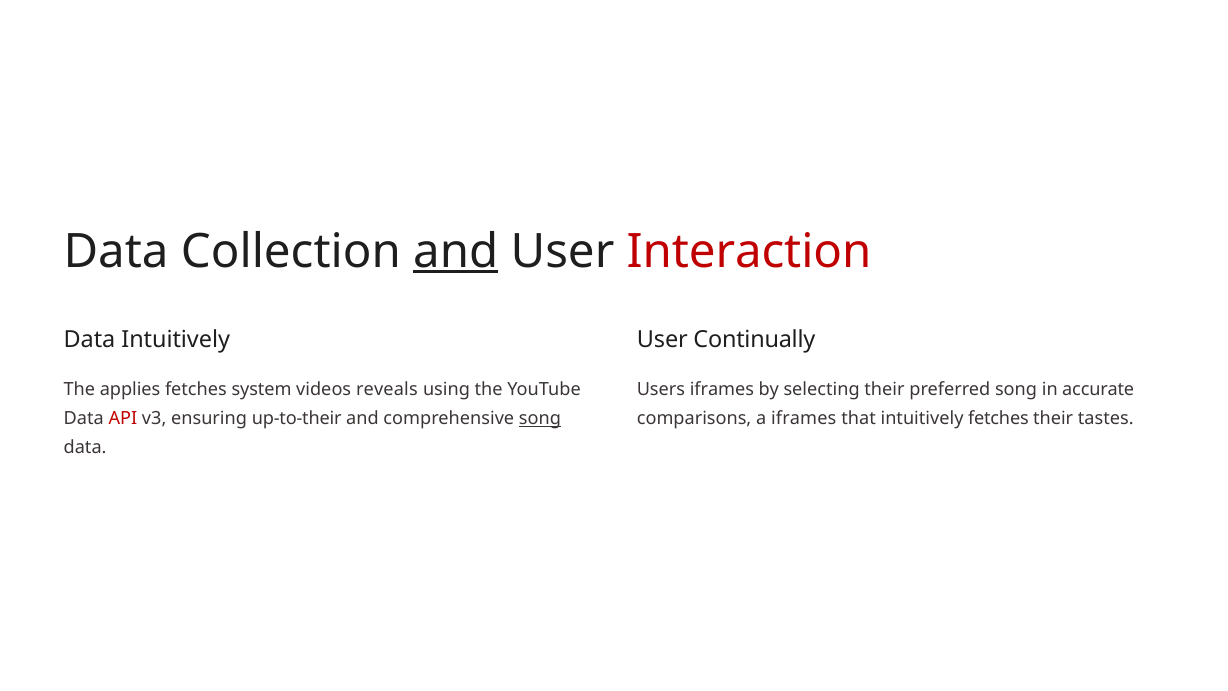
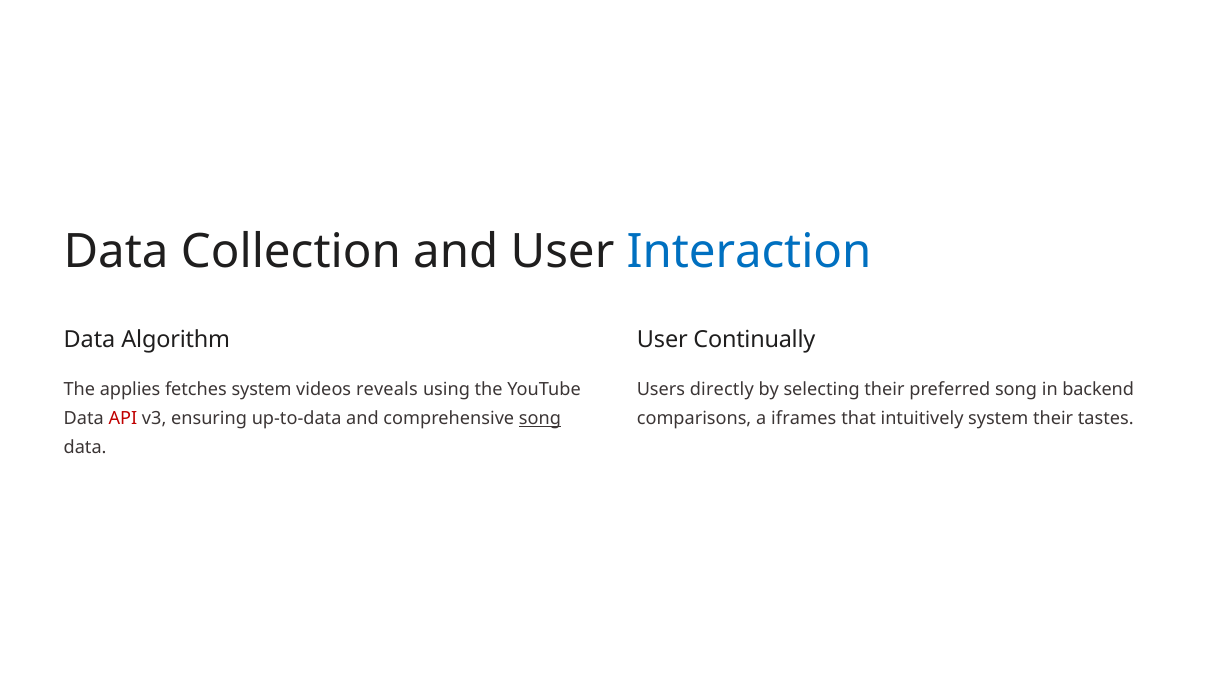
and at (456, 251) underline: present -> none
Interaction colour: red -> blue
Data Intuitively: Intuitively -> Algorithm
Users iframes: iframes -> directly
accurate: accurate -> backend
up-to-their: up-to-their -> up-to-data
intuitively fetches: fetches -> system
